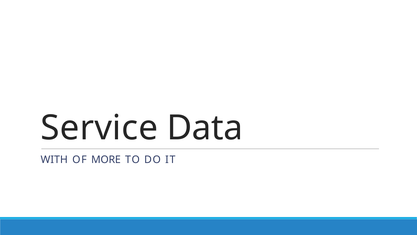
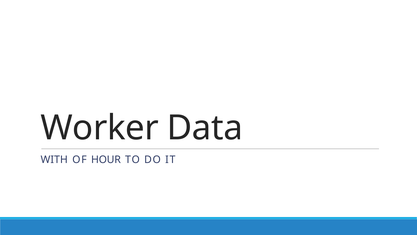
Service: Service -> Worker
MORE: MORE -> HOUR
